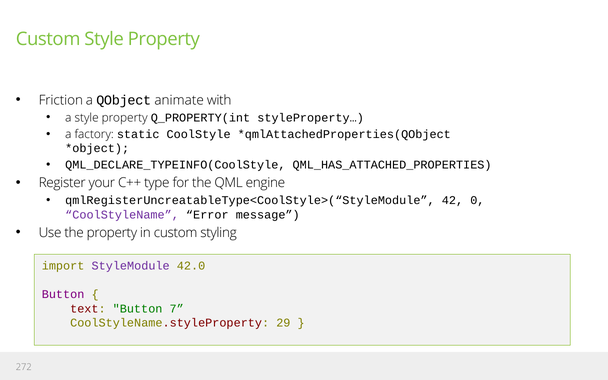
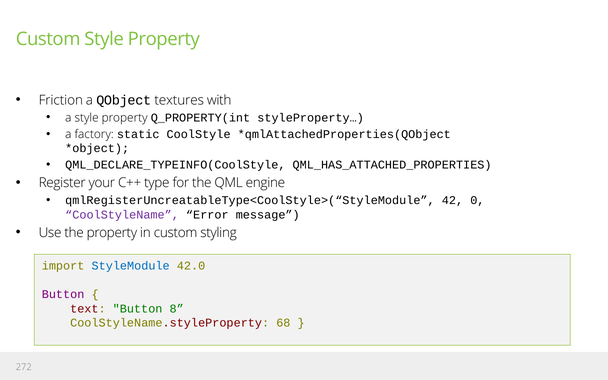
animate: animate -> textures
StyleModule colour: purple -> blue
7: 7 -> 8
29: 29 -> 68
